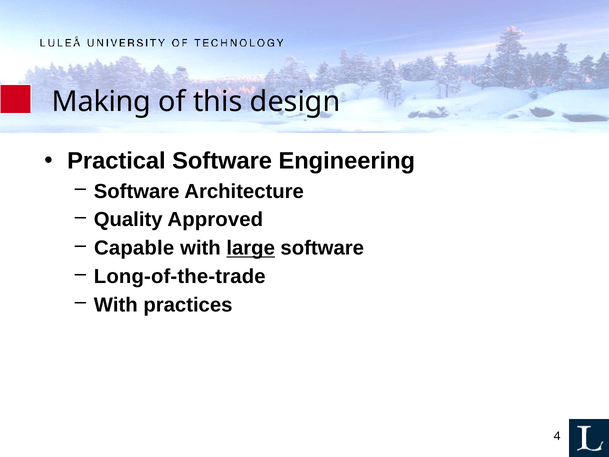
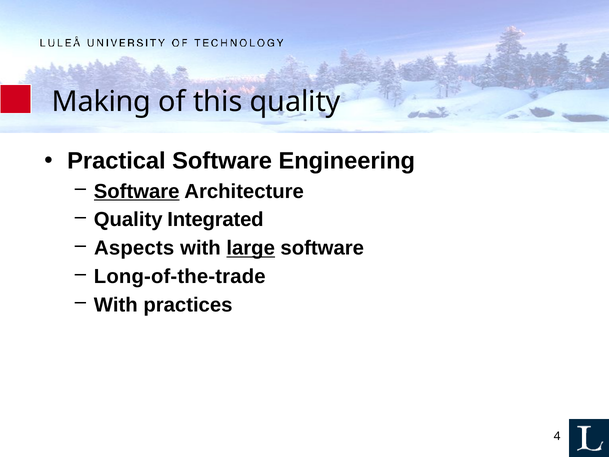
this design: design -> quality
Software at (137, 191) underline: none -> present
Approved: Approved -> Integrated
Capable: Capable -> Aspects
